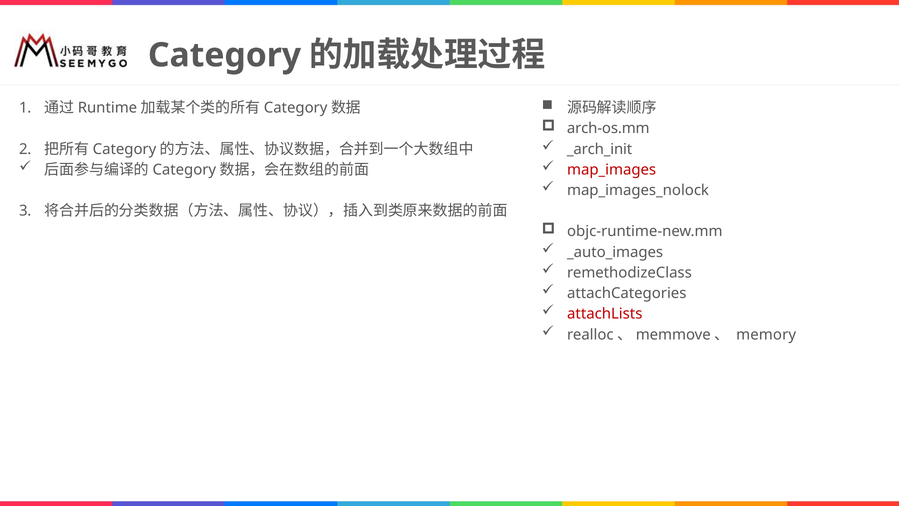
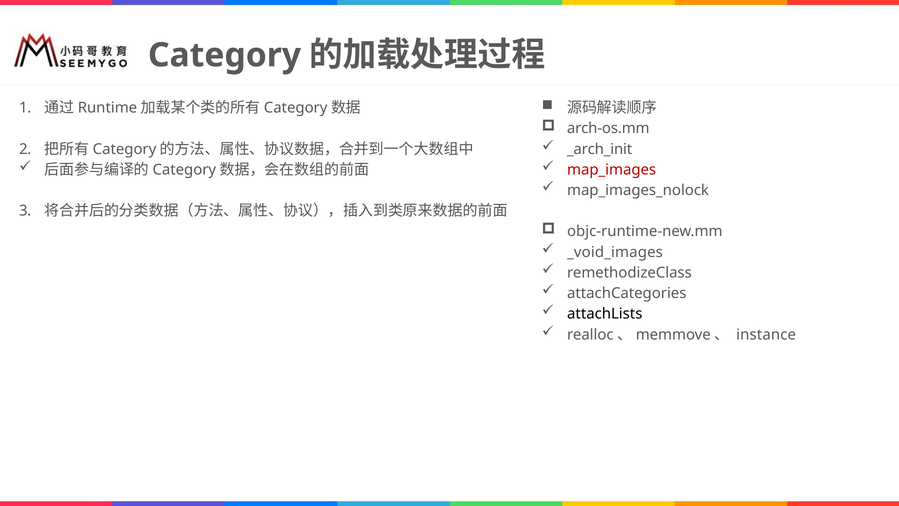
_auto_images: _auto_images -> _void_images
attachLists colour: red -> black
memory: memory -> instance
